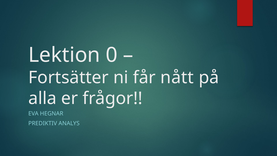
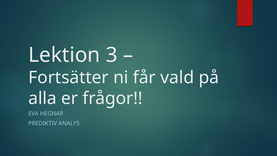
0: 0 -> 3
nått: nått -> vald
